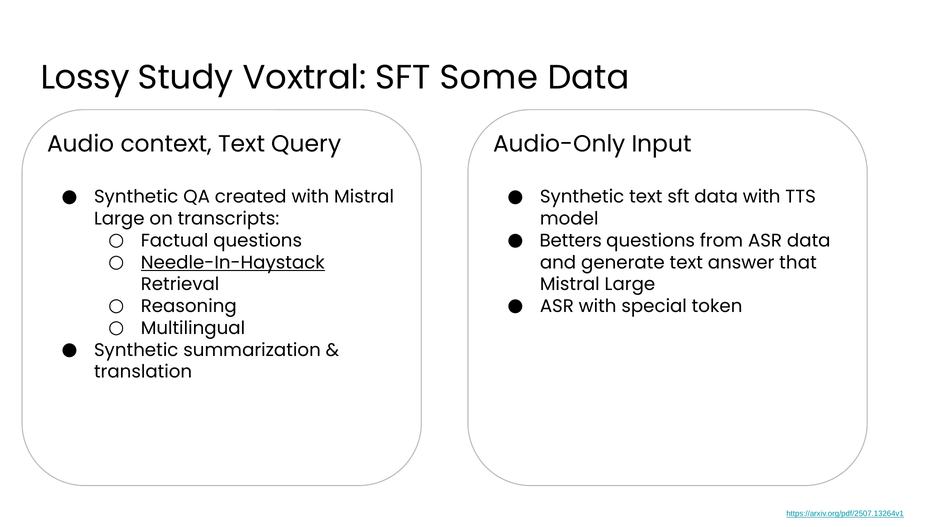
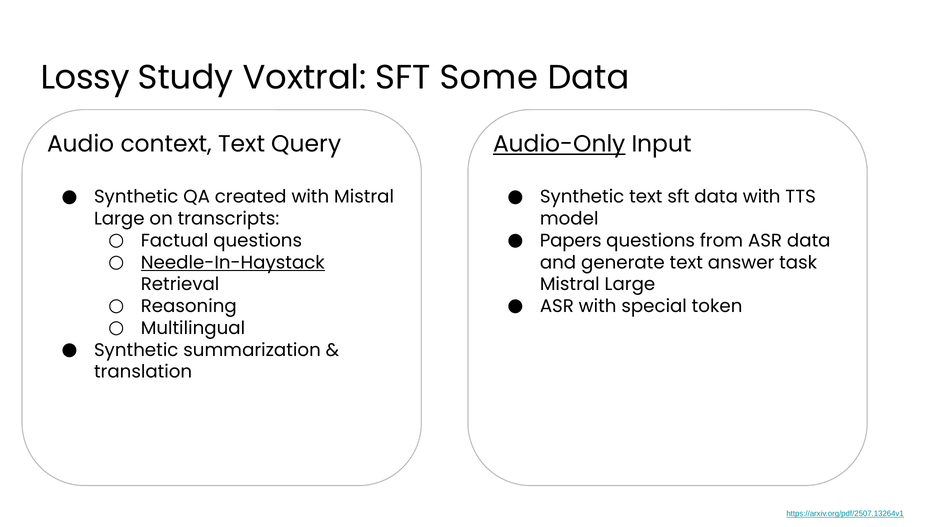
Audio-Only underline: none -> present
Betters: Betters -> Papers
that: that -> task
